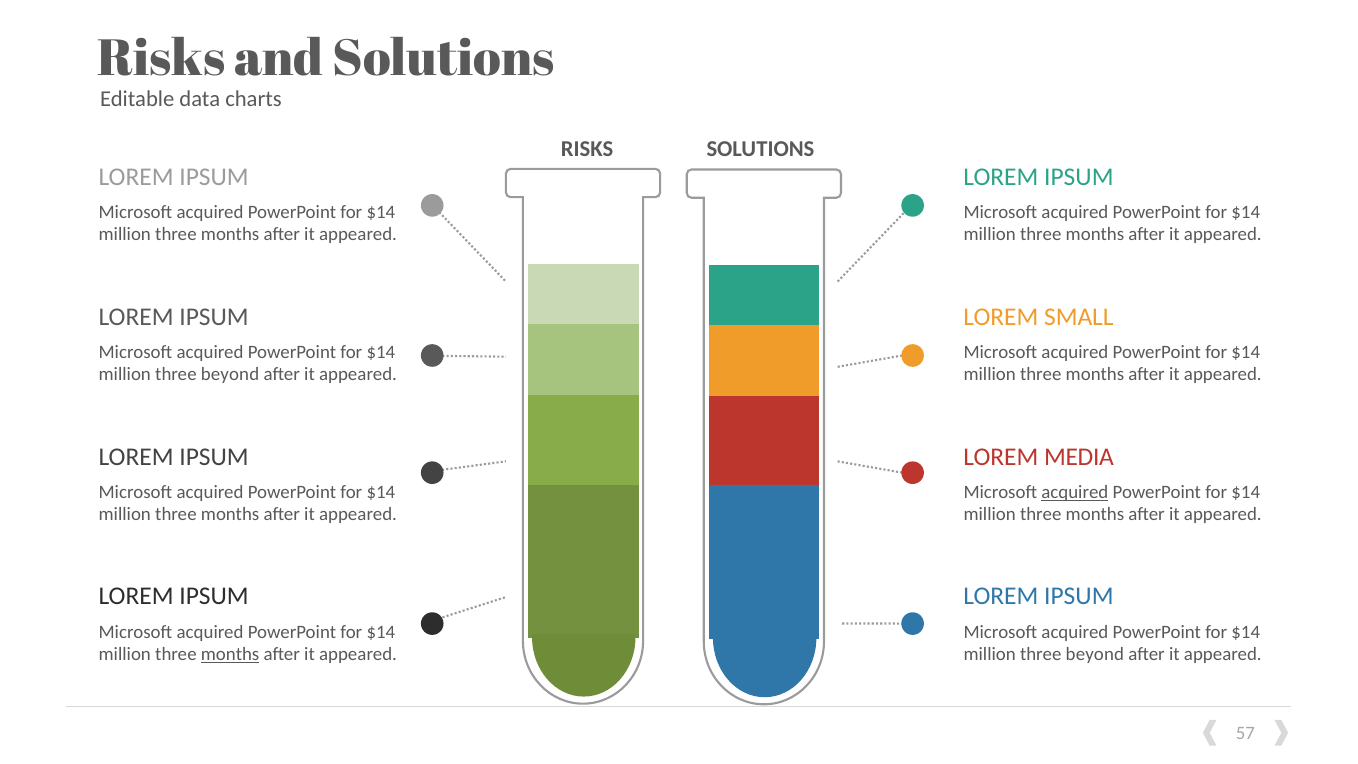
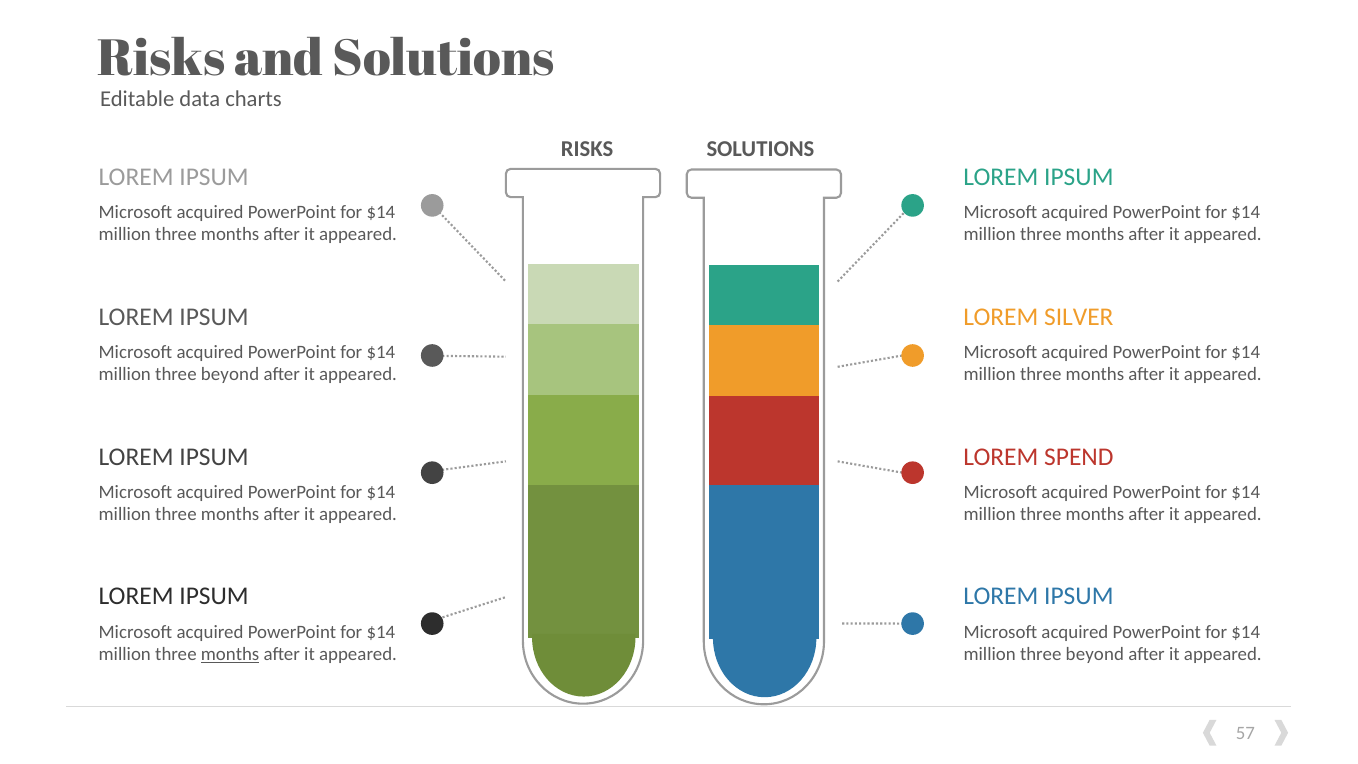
SMALL: SMALL -> SILVER
MEDIA: MEDIA -> SPEND
acquired at (1075, 492) underline: present -> none
